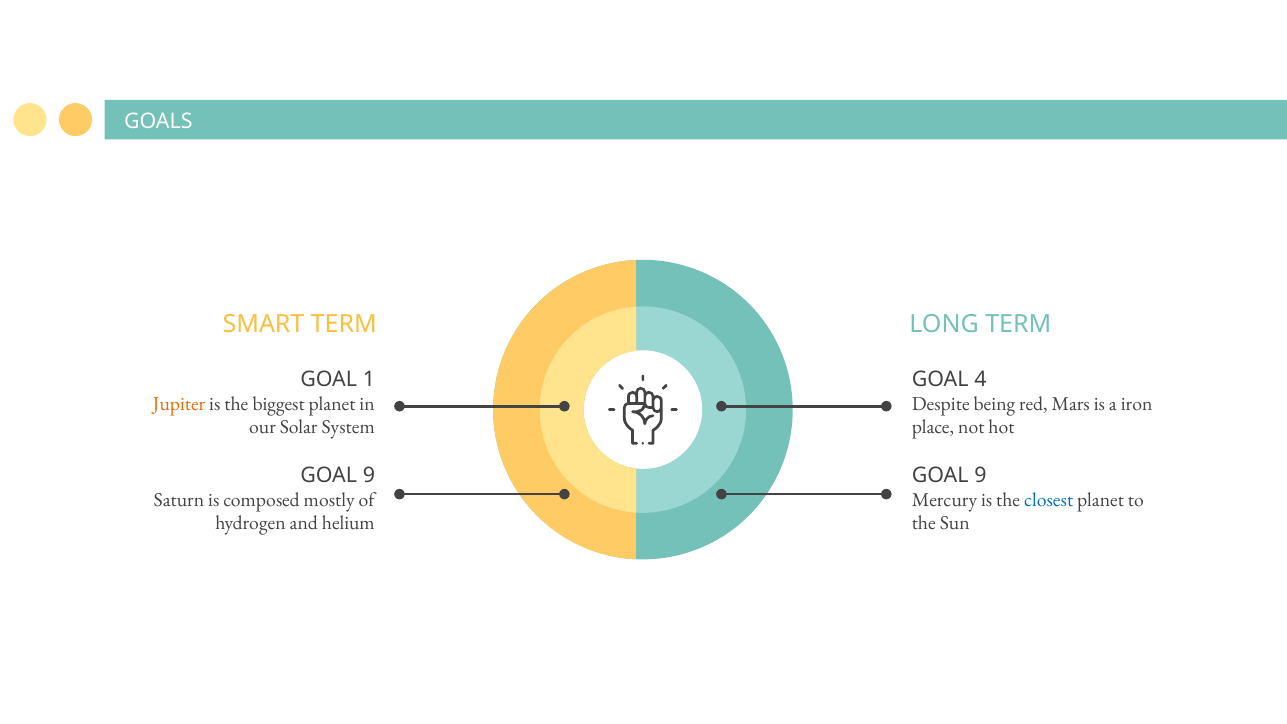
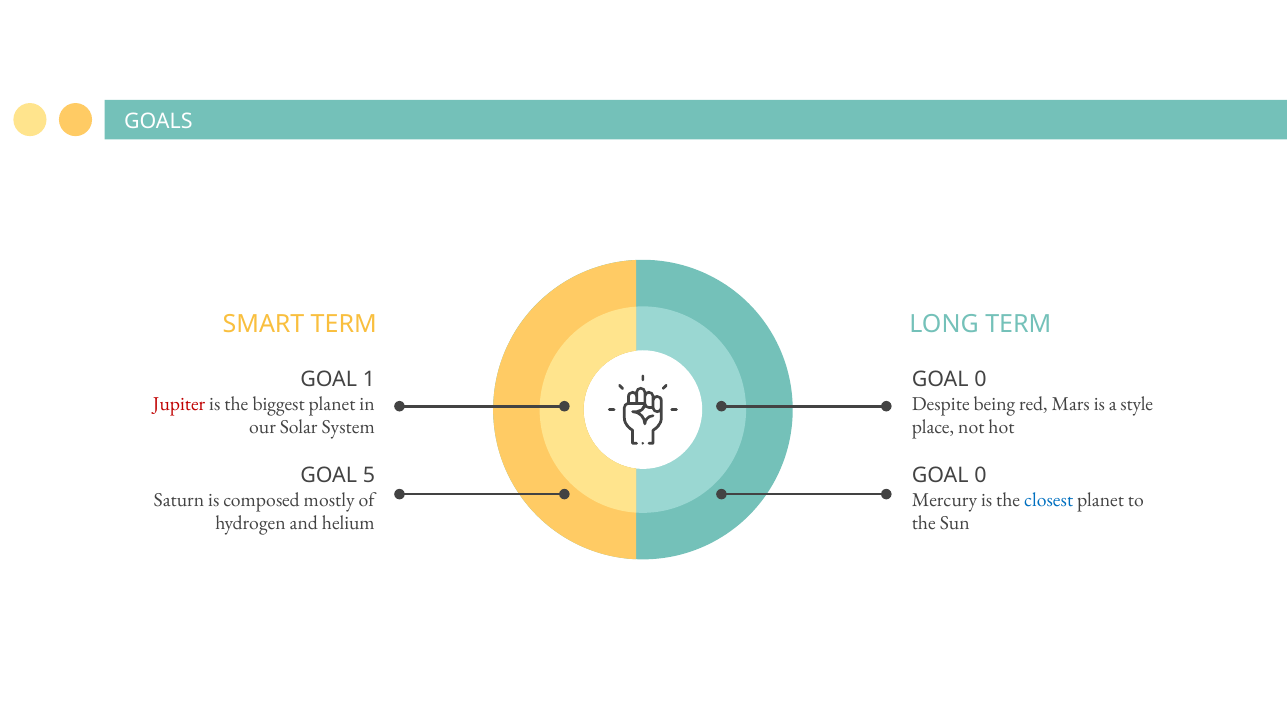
4 at (980, 379): 4 -> 0
Jupiter colour: orange -> red
iron: iron -> style
9 at (369, 475): 9 -> 5
9 at (980, 475): 9 -> 0
